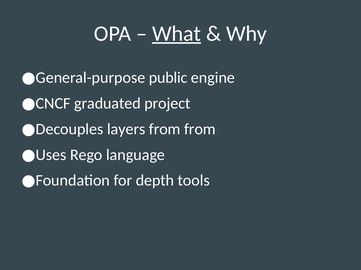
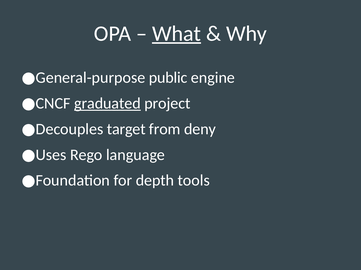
graduated underline: none -> present
layers: layers -> target
from from: from -> deny
